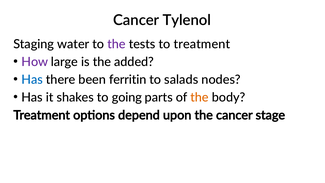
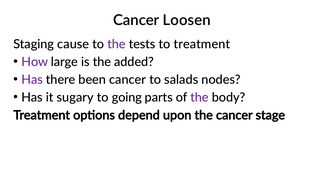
Tylenol: Tylenol -> Loosen
water: water -> cause
Has at (32, 80) colour: blue -> purple
been ferritin: ferritin -> cancer
shakes: shakes -> sugary
the at (199, 97) colour: orange -> purple
